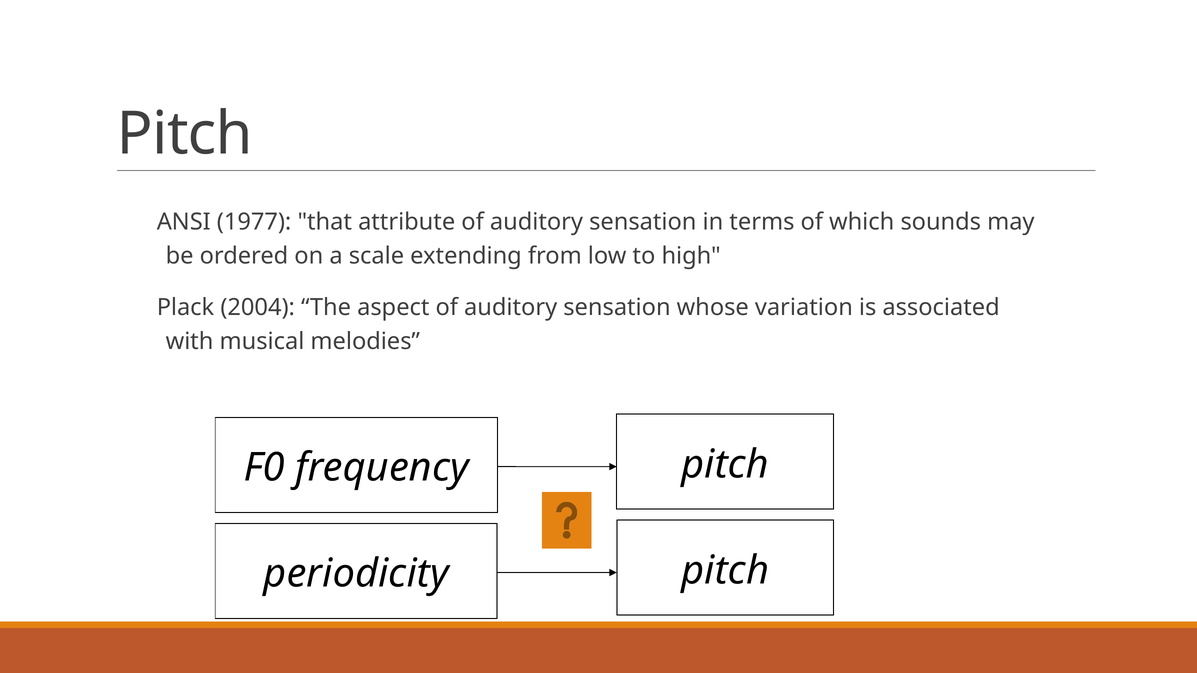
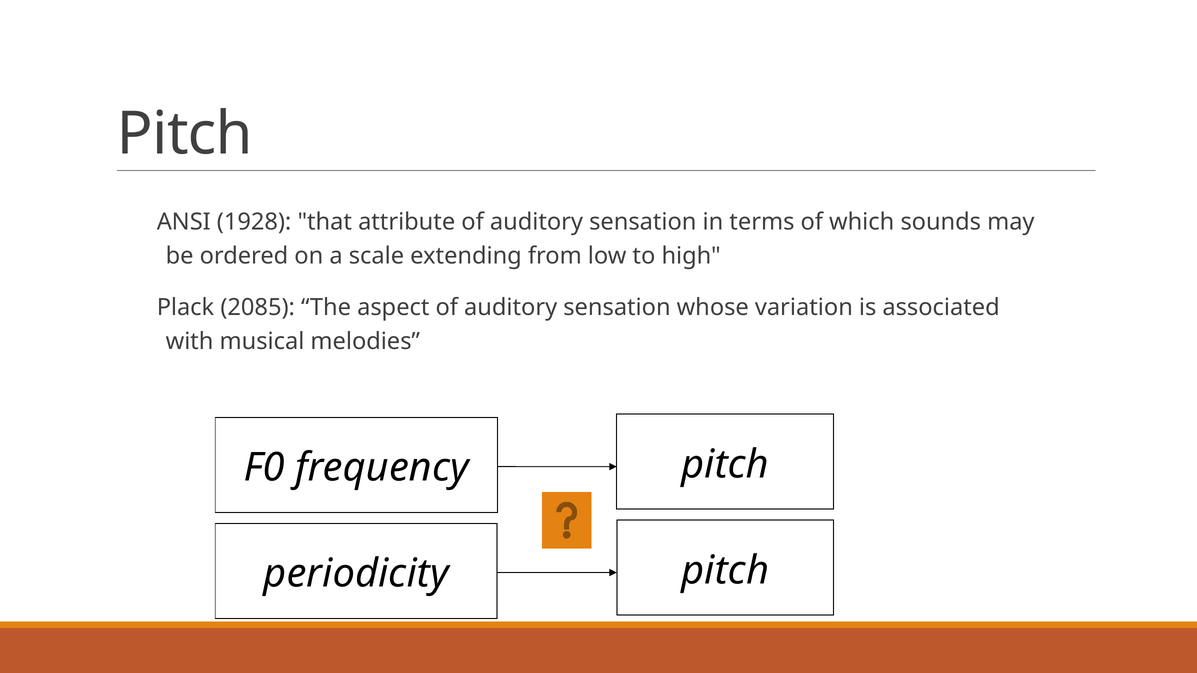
1977: 1977 -> 1928
2004: 2004 -> 2085
